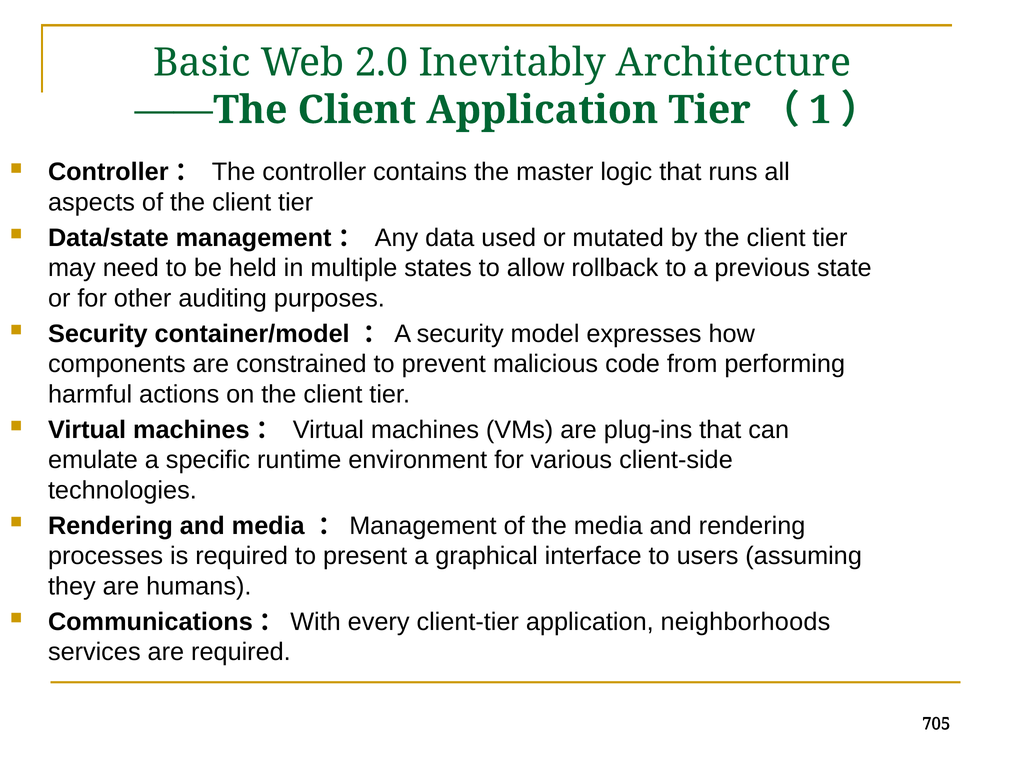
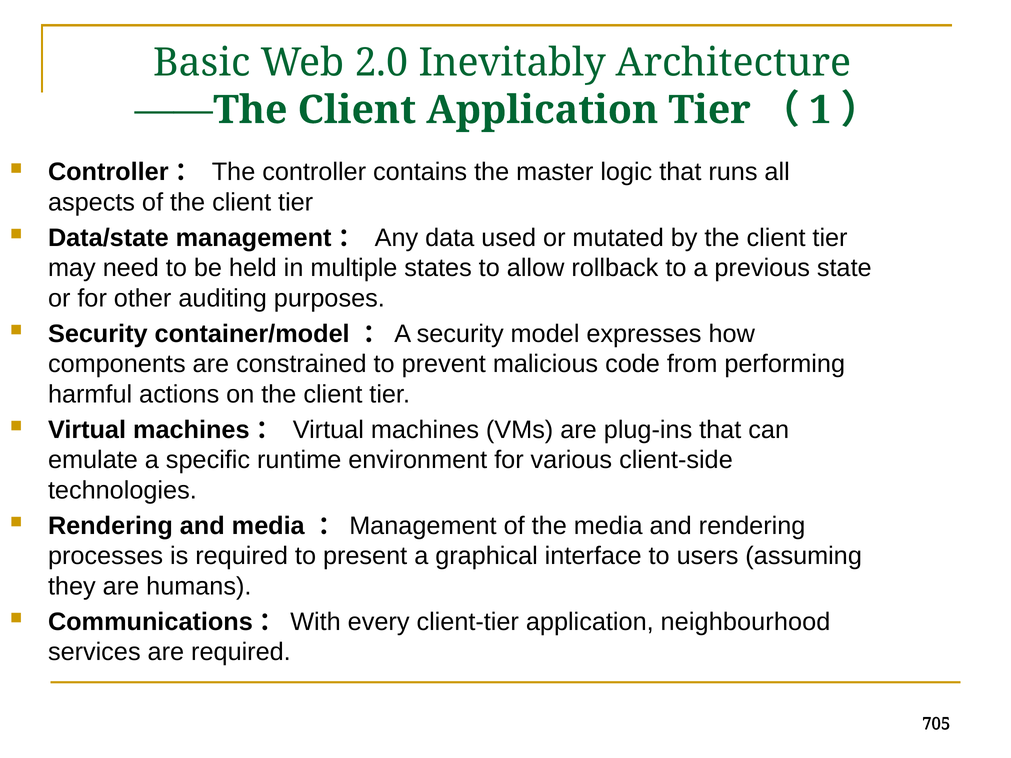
neighborhoods: neighborhoods -> neighbourhood
